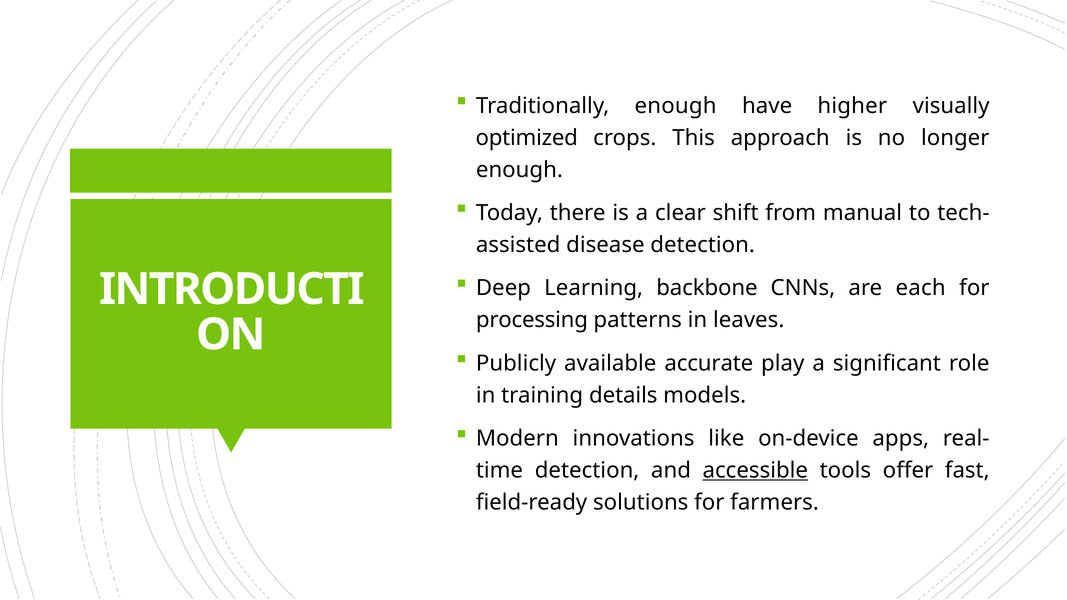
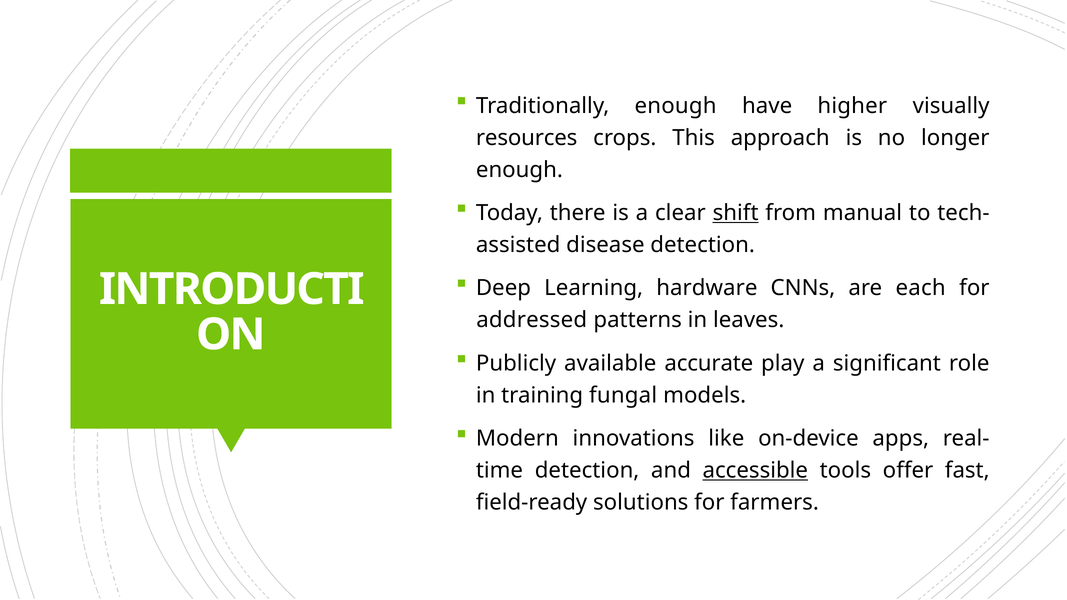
optimized: optimized -> resources
shift underline: none -> present
backbone: backbone -> hardware
processing: processing -> addressed
details: details -> fungal
